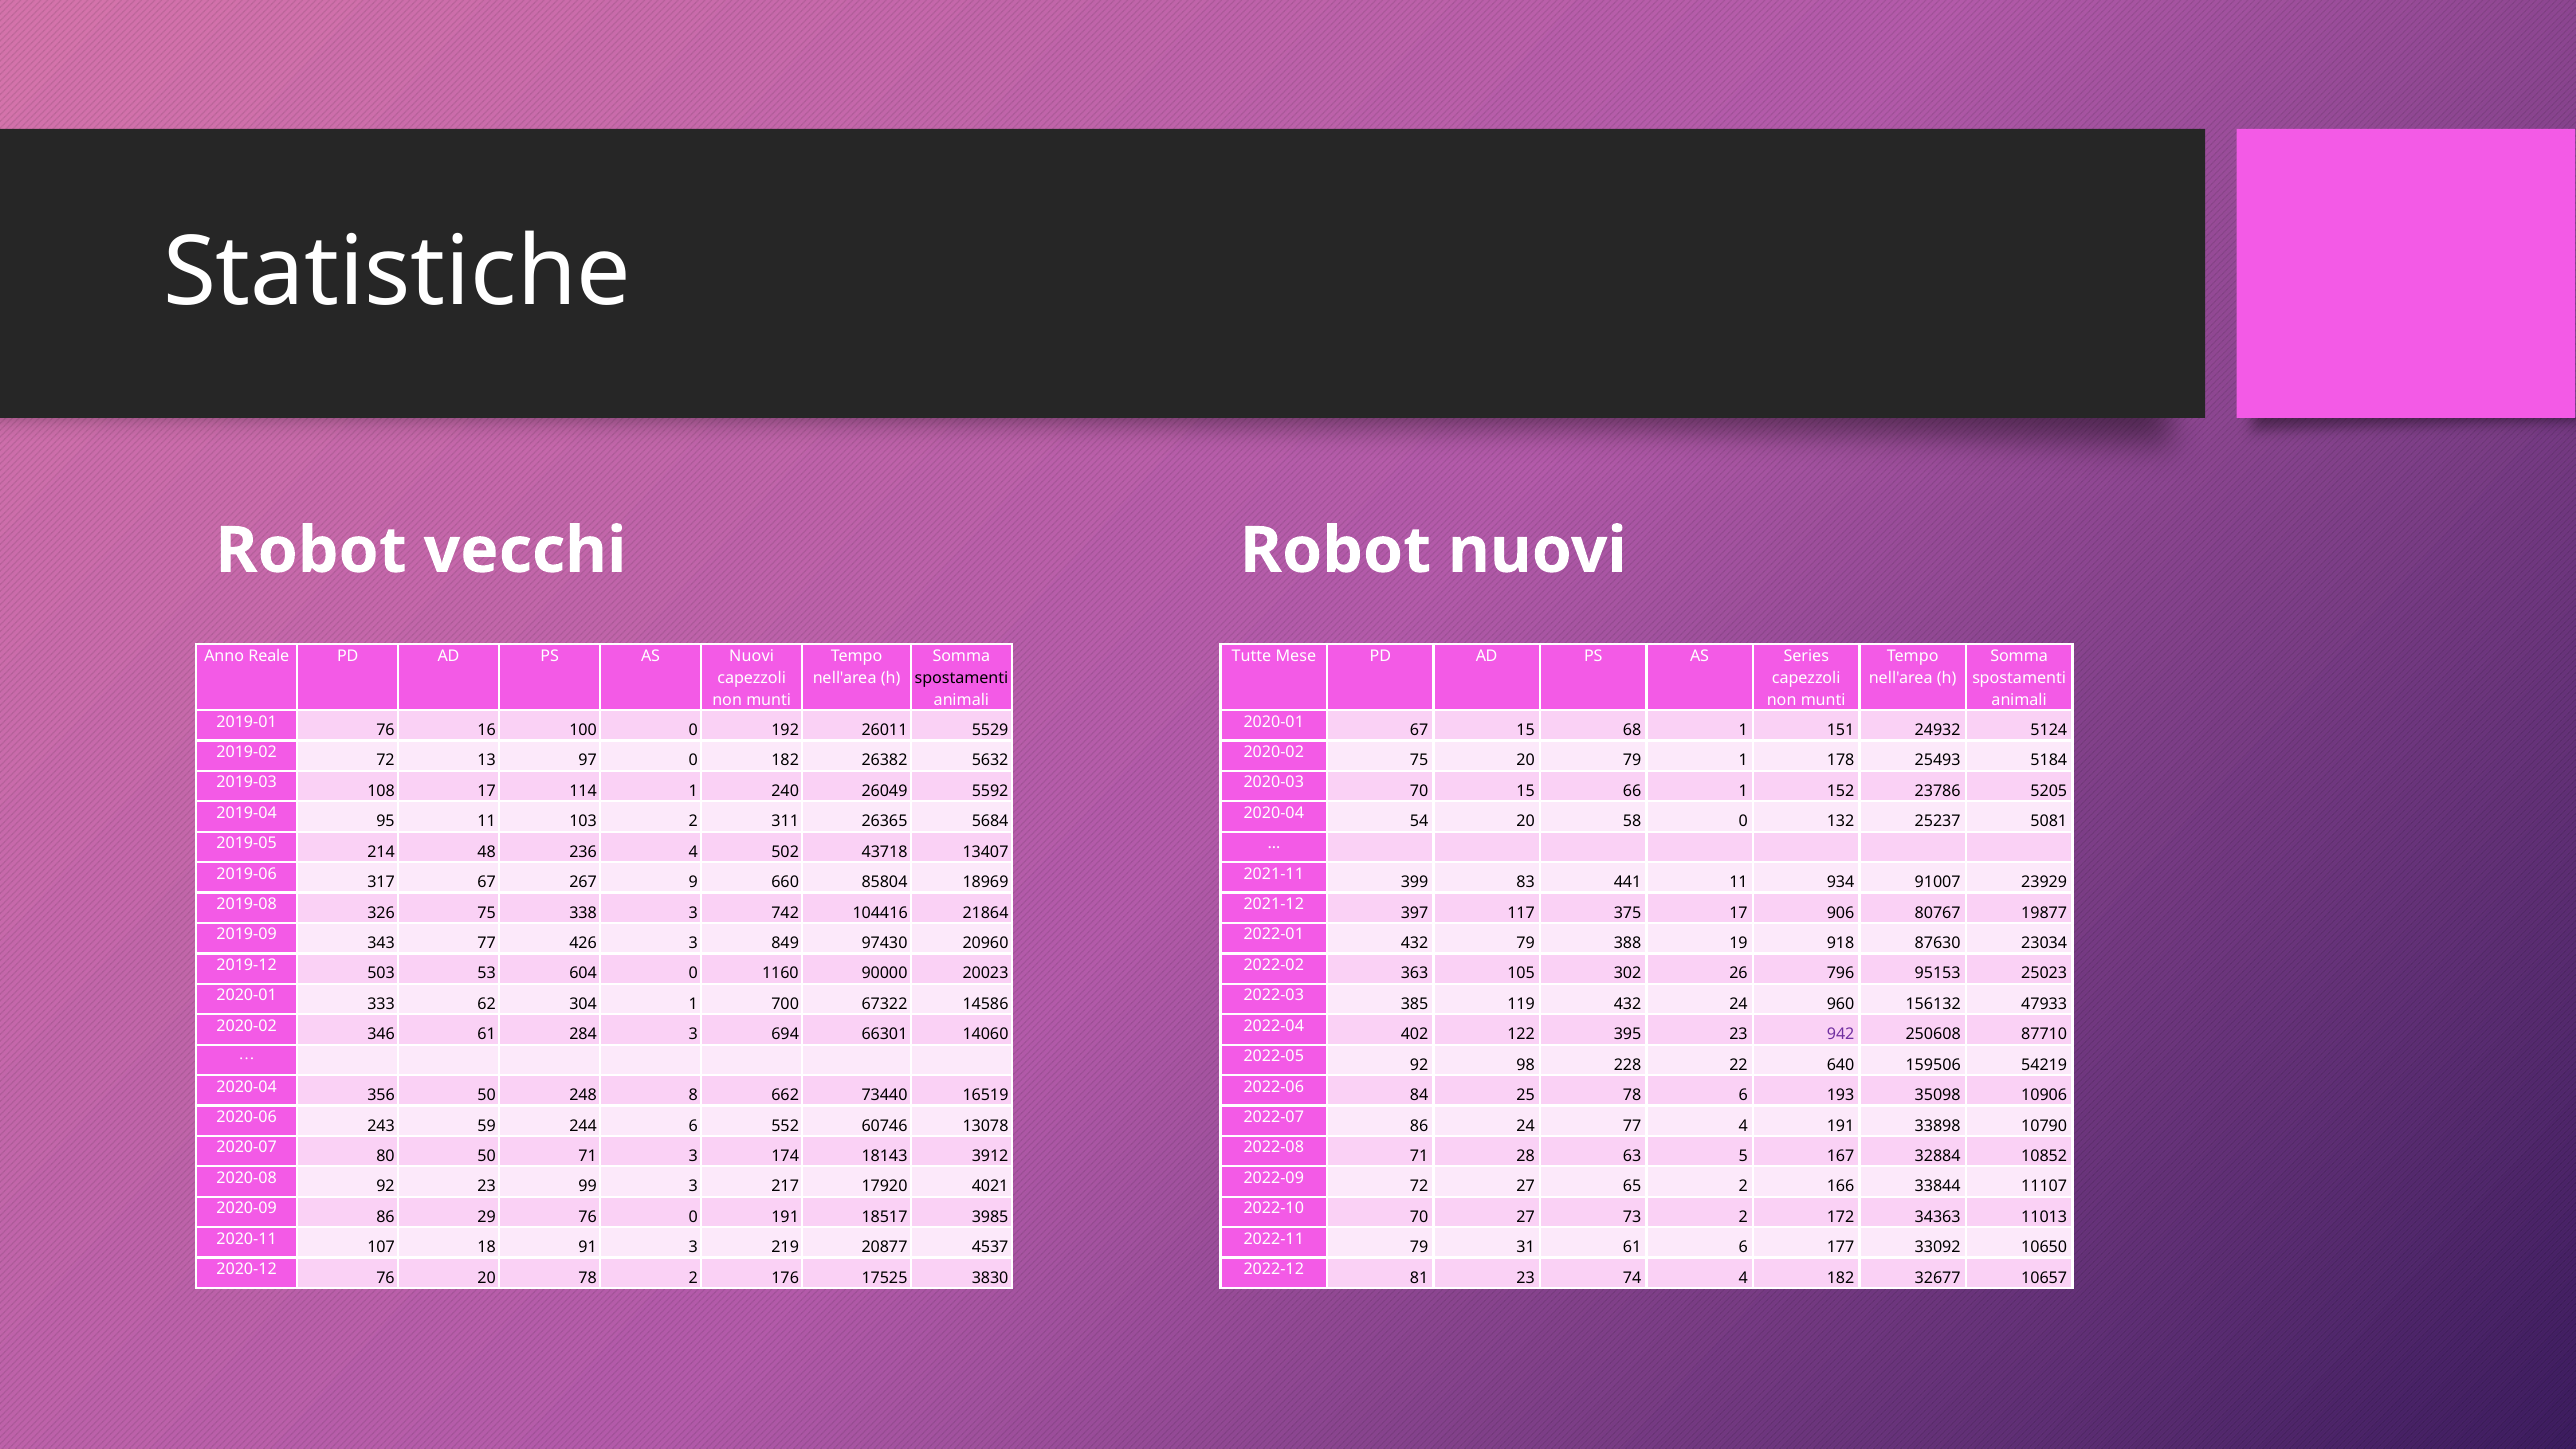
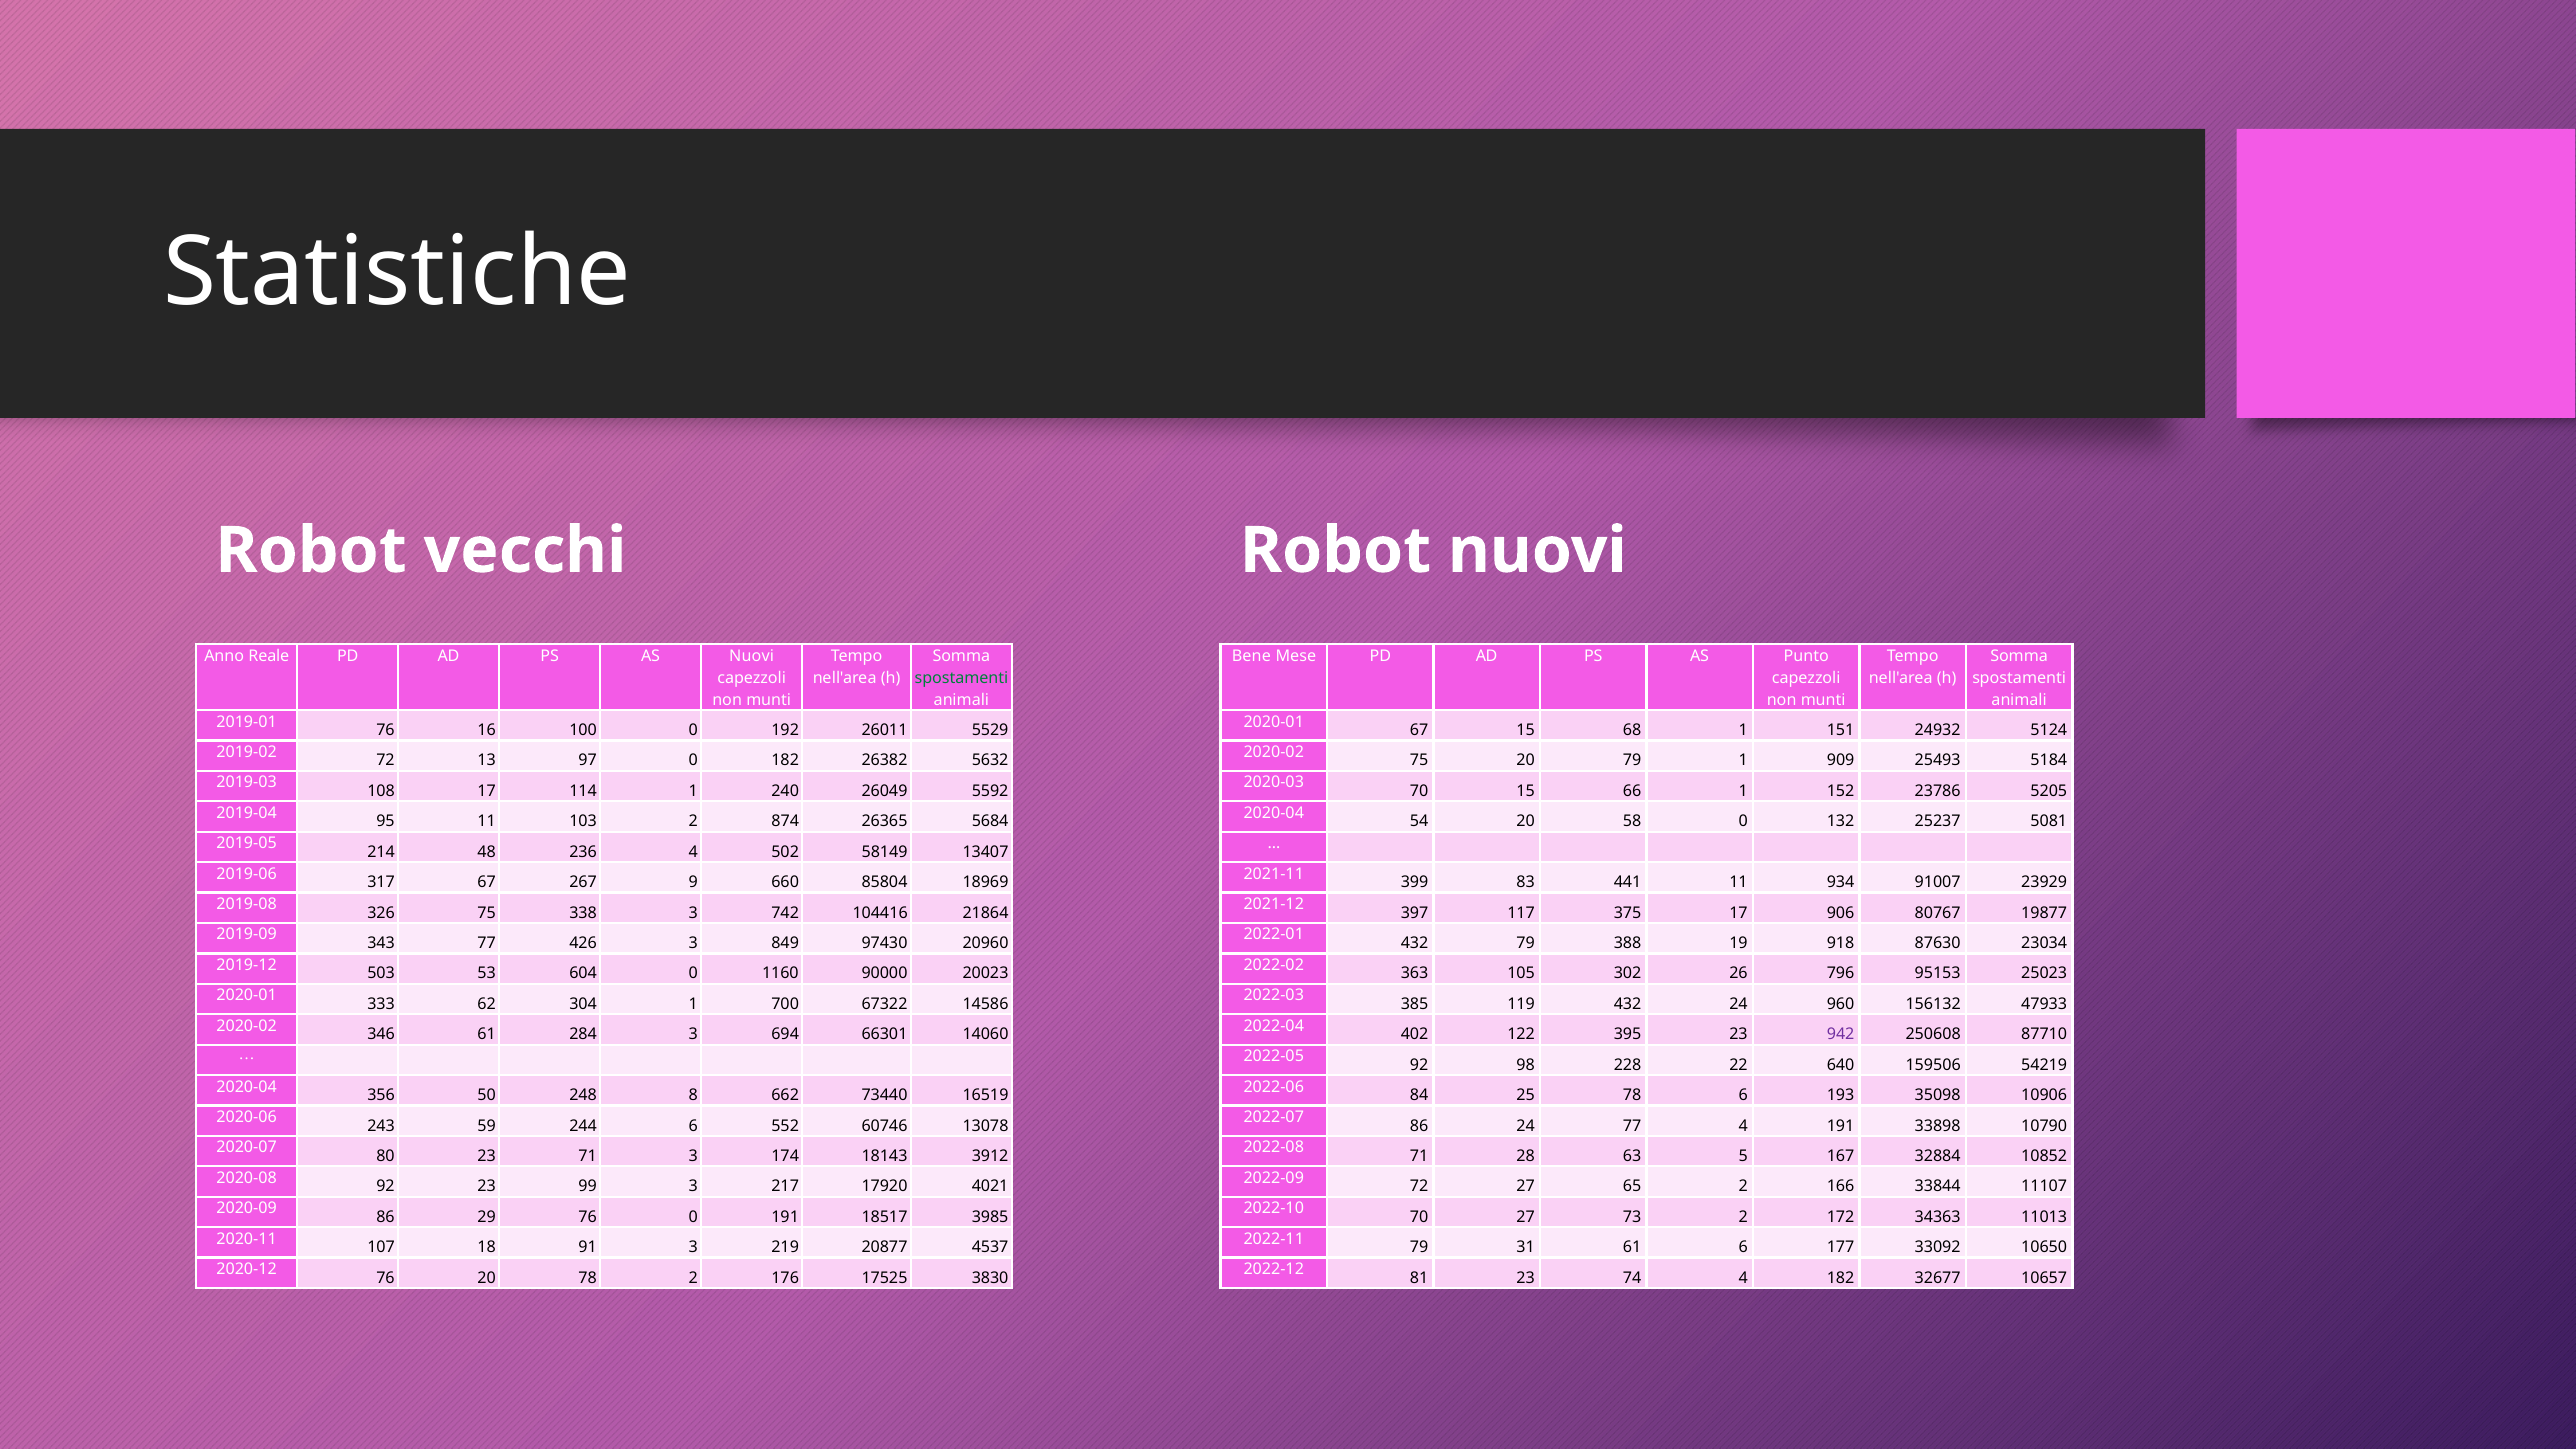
Tutte: Tutte -> Bene
Series: Series -> Punto
spostamenti at (961, 678) colour: black -> green
178: 178 -> 909
311: 311 -> 874
43718: 43718 -> 58149
80 50: 50 -> 23
